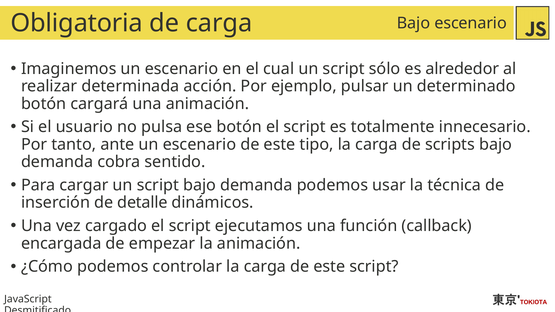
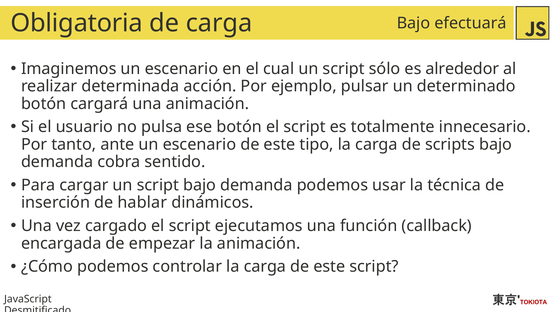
Bajo escenario: escenario -> efectuará
detalle: detalle -> hablar
